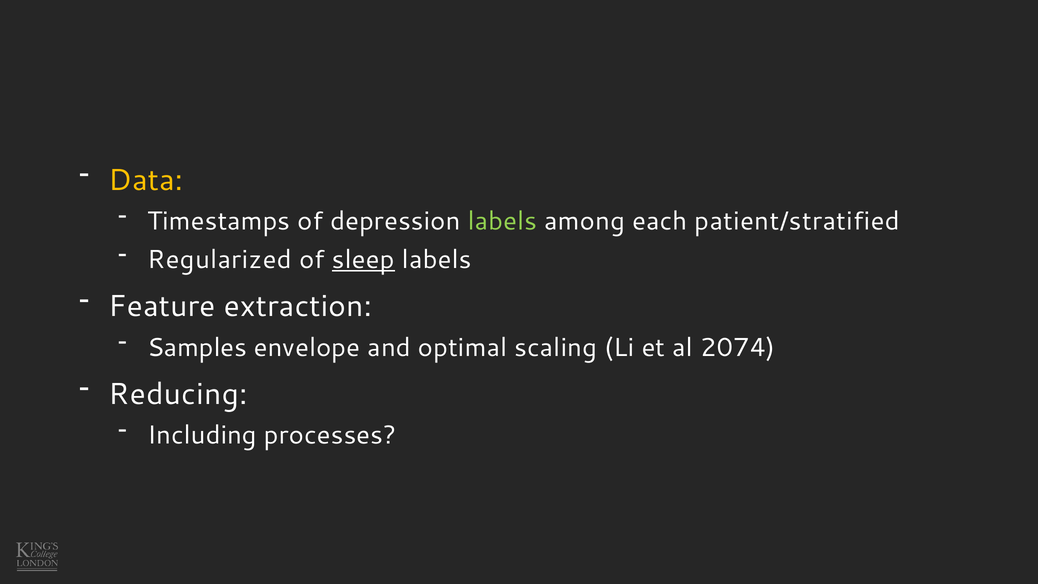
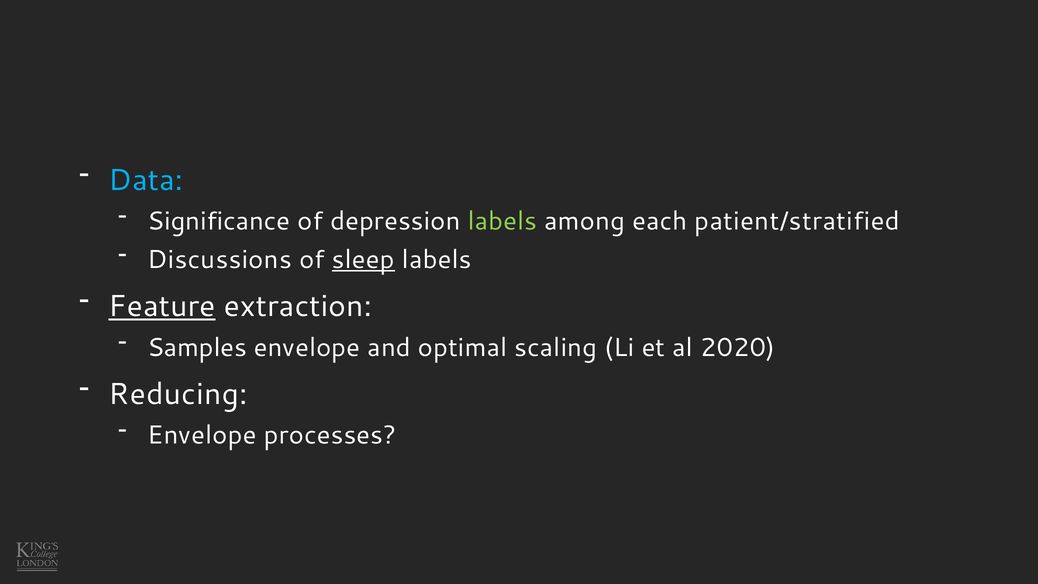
Data colour: yellow -> light blue
Timestamps: Timestamps -> Significance
Regularized: Regularized -> Discussions
Feature underline: none -> present
2074: 2074 -> 2020
Including at (202, 435): Including -> Envelope
